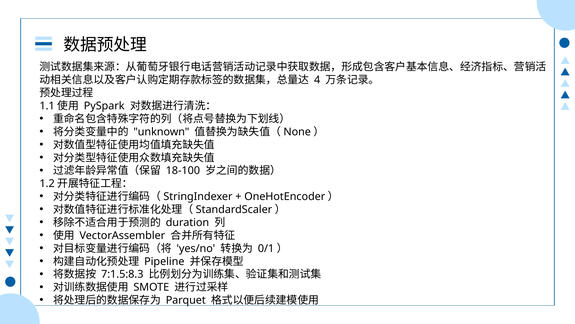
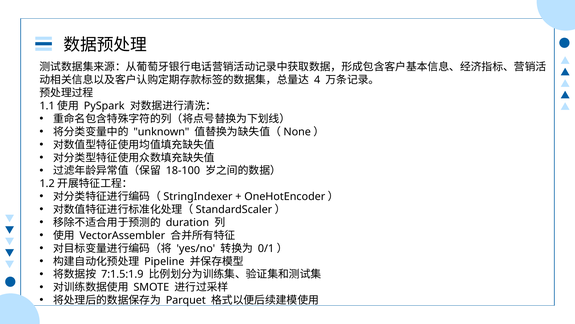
7:1.5:8.3: 7:1.5:8.3 -> 7:1.5:1.9
